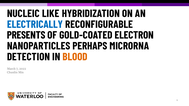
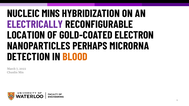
LIKE: LIKE -> MINS
ELECTRICALLY colour: blue -> purple
PRESENTS: PRESENTS -> LOCATION
